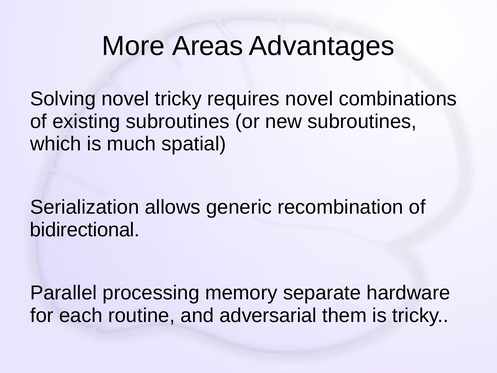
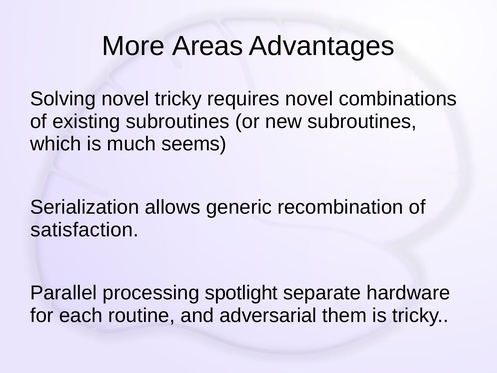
spatial: spatial -> seems
bidirectional: bidirectional -> satisfaction
memory: memory -> spotlight
